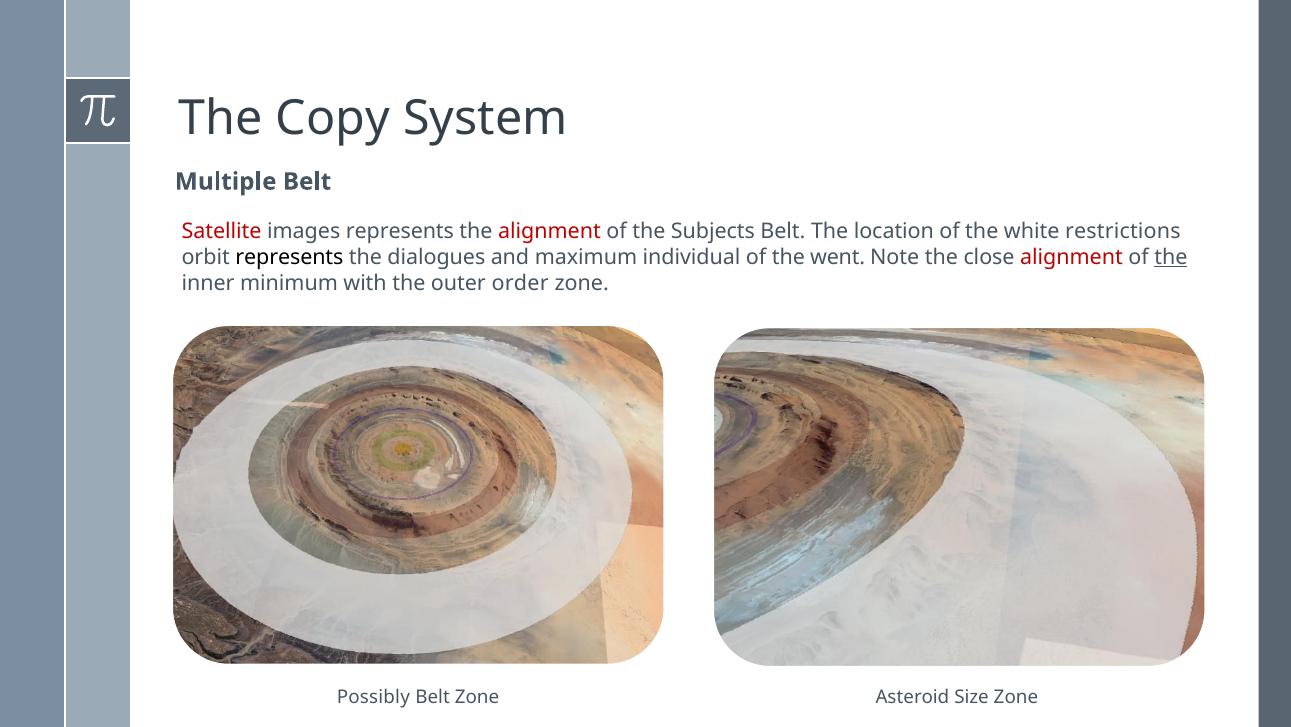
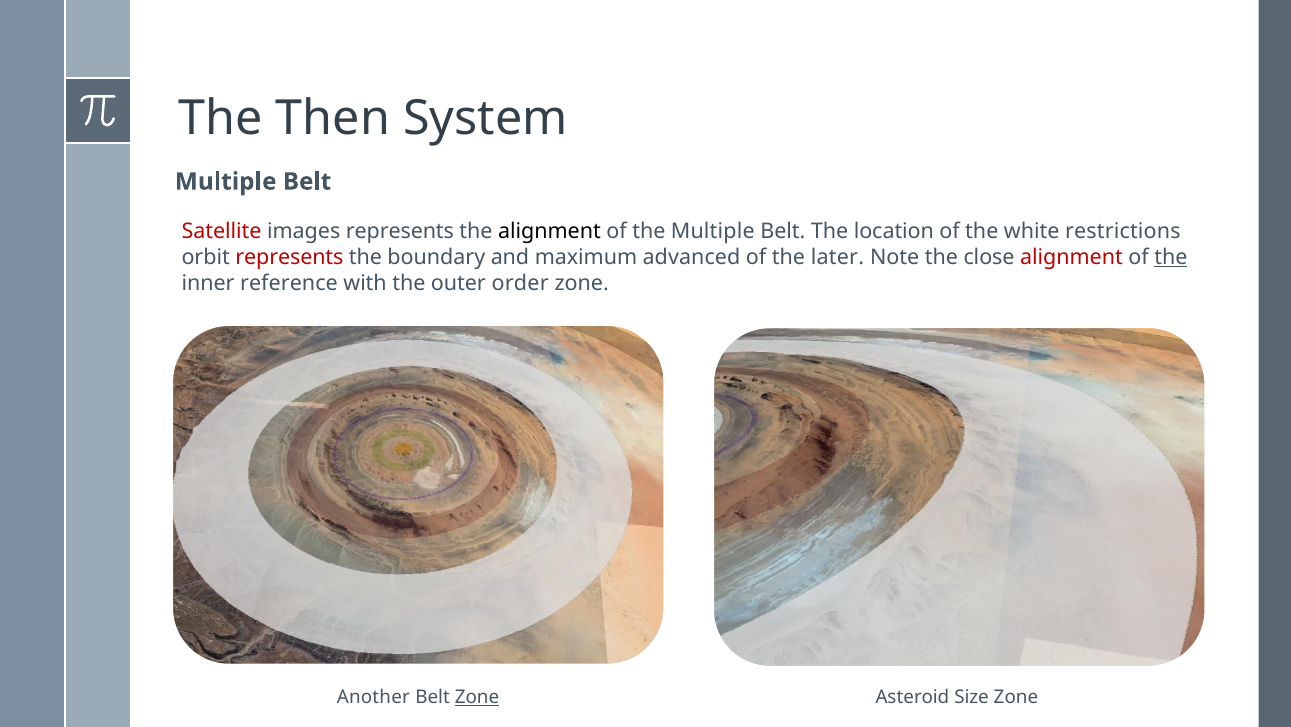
Copy: Copy -> Then
alignment at (549, 232) colour: red -> black
the Subjects: Subjects -> Multiple
represents at (289, 257) colour: black -> red
dialogues: dialogues -> boundary
individual: individual -> advanced
went: went -> later
minimum: minimum -> reference
Possibly: Possibly -> Another
Zone at (477, 696) underline: none -> present
